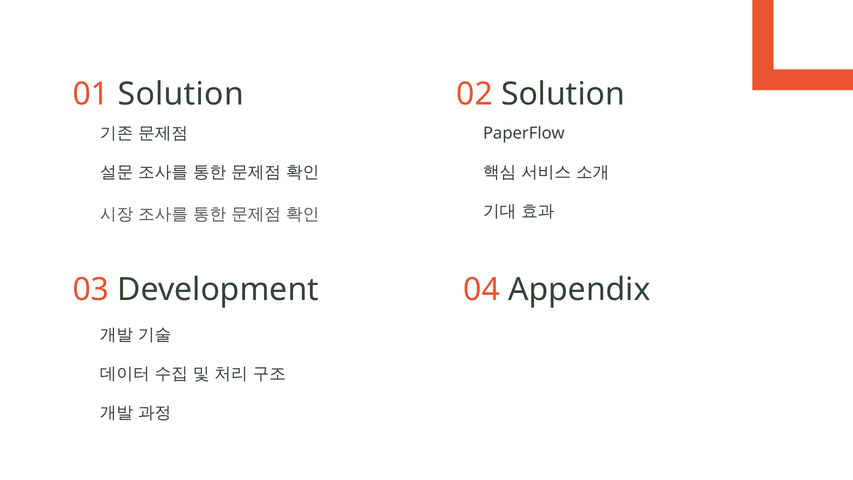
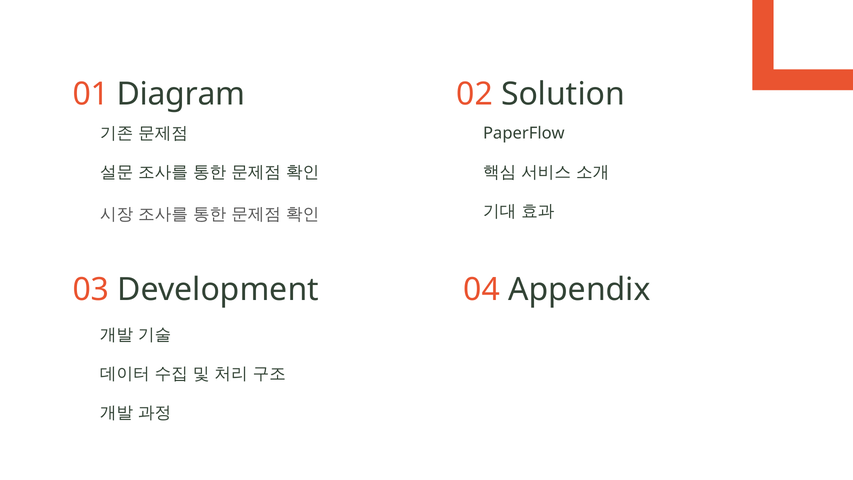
01 Solution: Solution -> Diagram
